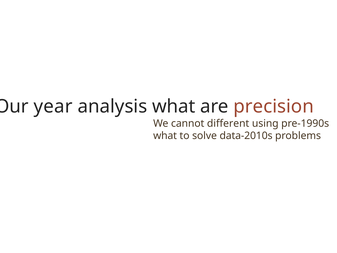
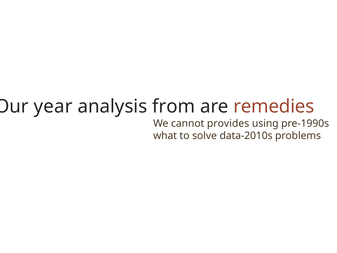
analysis what: what -> from
precision: precision -> remedies
different: different -> provides
